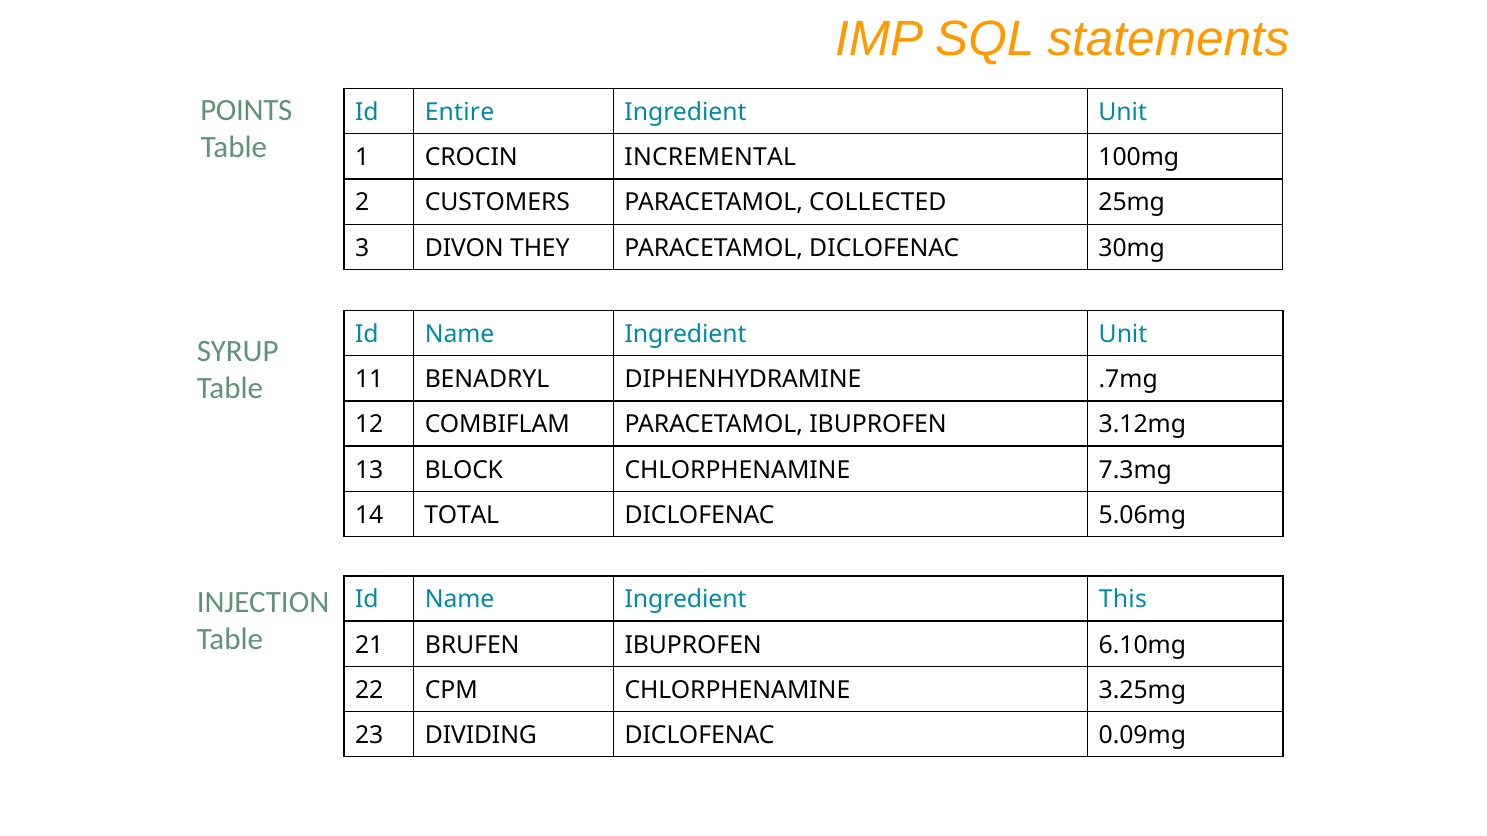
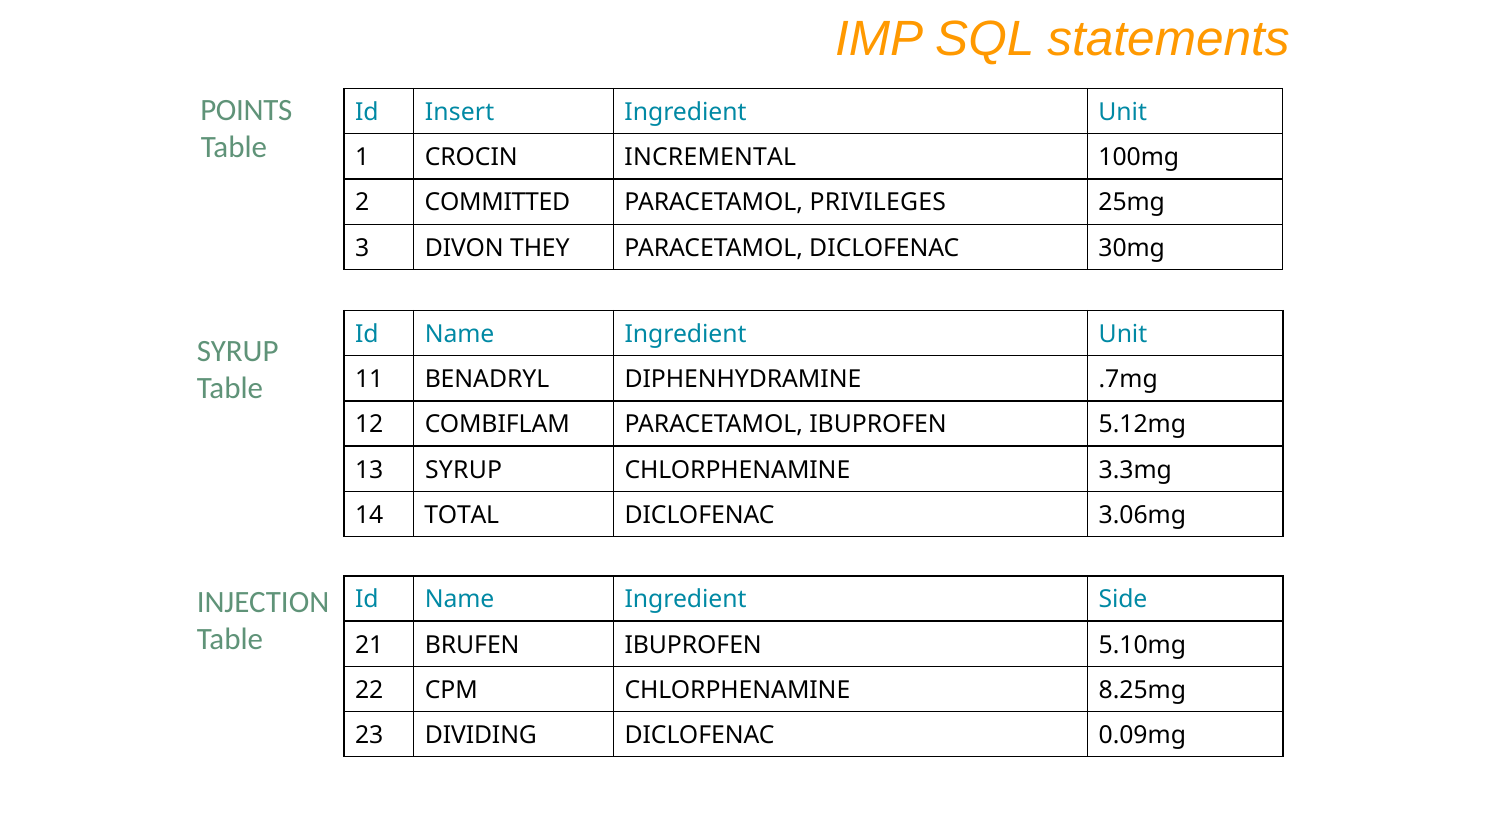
Entire: Entire -> Insert
CUSTOMERS: CUSTOMERS -> COMMITTED
COLLECTED: COLLECTED -> PRIVILEGES
3.12mg: 3.12mg -> 5.12mg
13 BLOCK: BLOCK -> SYRUP
7.3mg: 7.3mg -> 3.3mg
5.06mg: 5.06mg -> 3.06mg
This: This -> Side
6.10mg: 6.10mg -> 5.10mg
3.25mg: 3.25mg -> 8.25mg
